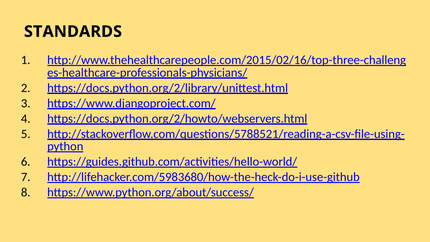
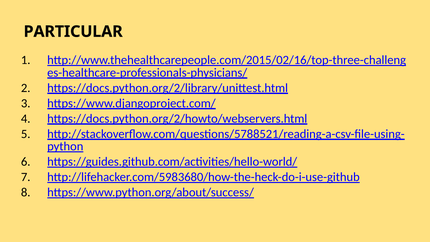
STANDARDS: STANDARDS -> PARTICULAR
